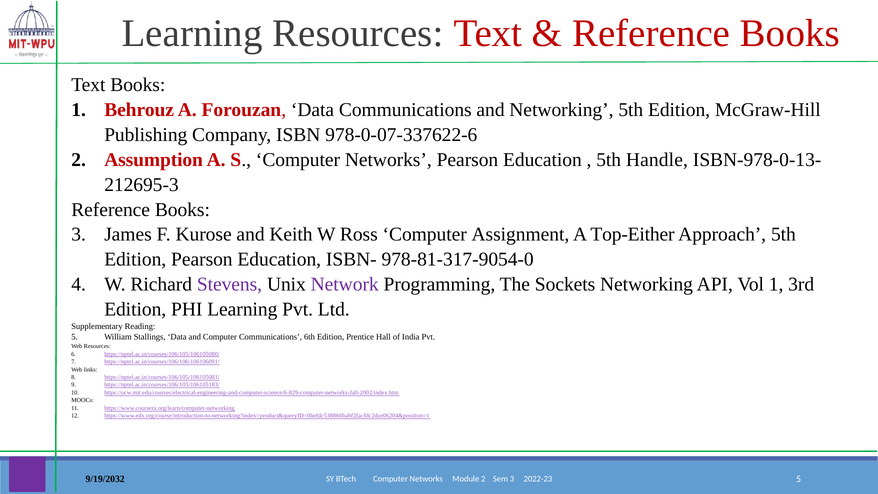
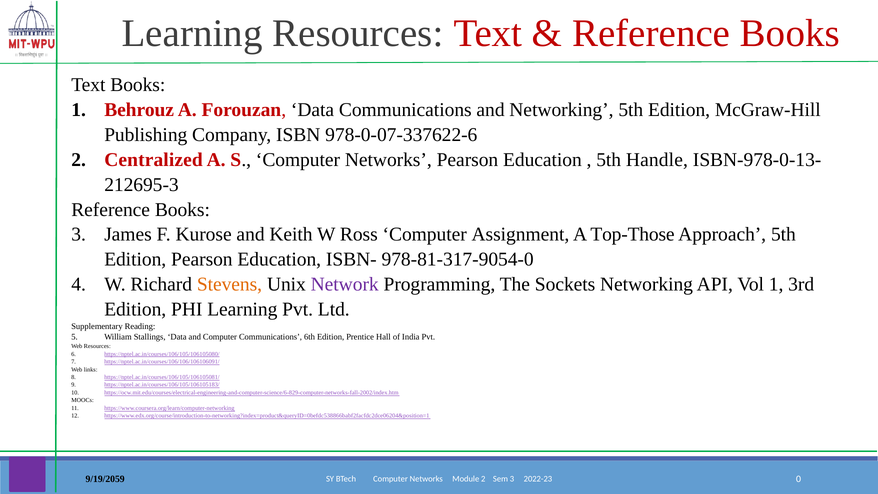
Assumption: Assumption -> Centralized
Top-Either: Top-Either -> Top-Those
Stevens colour: purple -> orange
9/19/2032: 9/19/2032 -> 9/19/2059
2022-23 5: 5 -> 0
